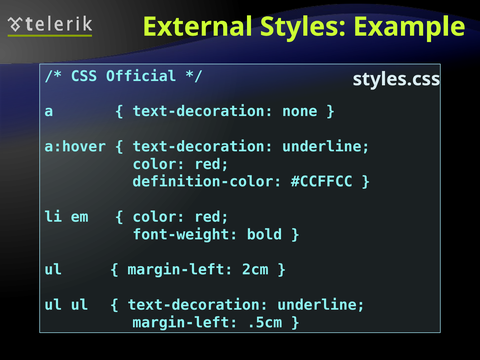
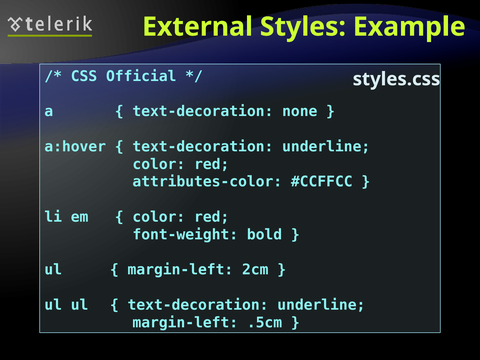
definition-color: definition-color -> attributes-color
